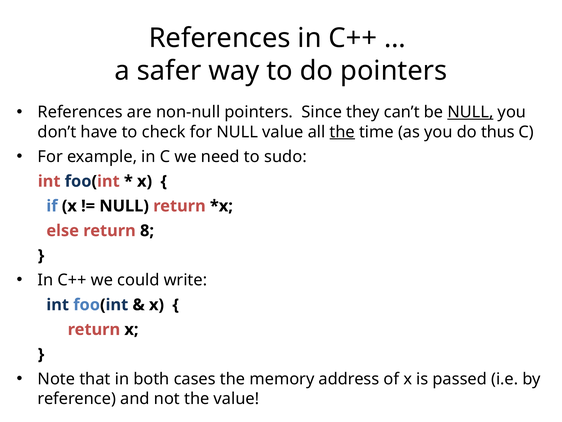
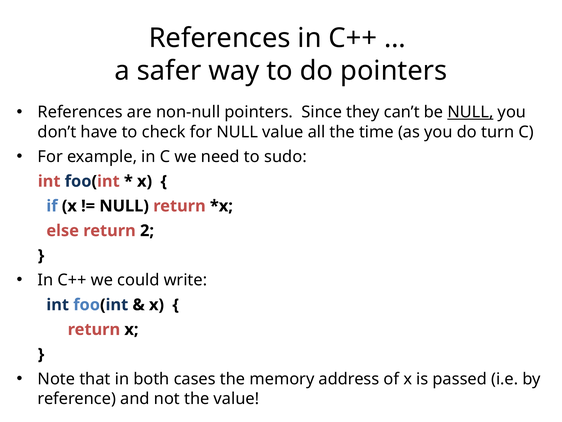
the at (342, 132) underline: present -> none
thus: thus -> turn
8: 8 -> 2
